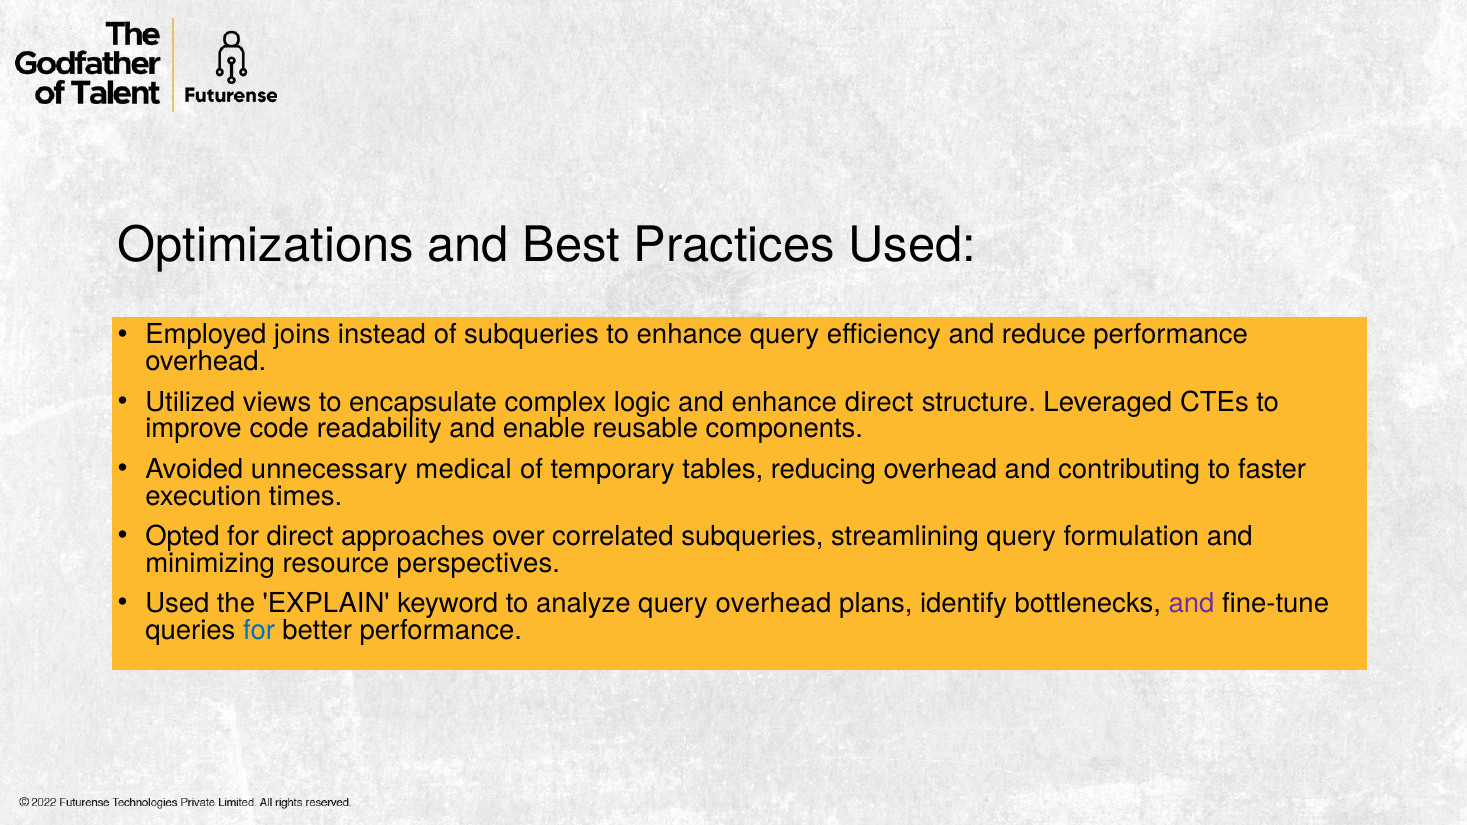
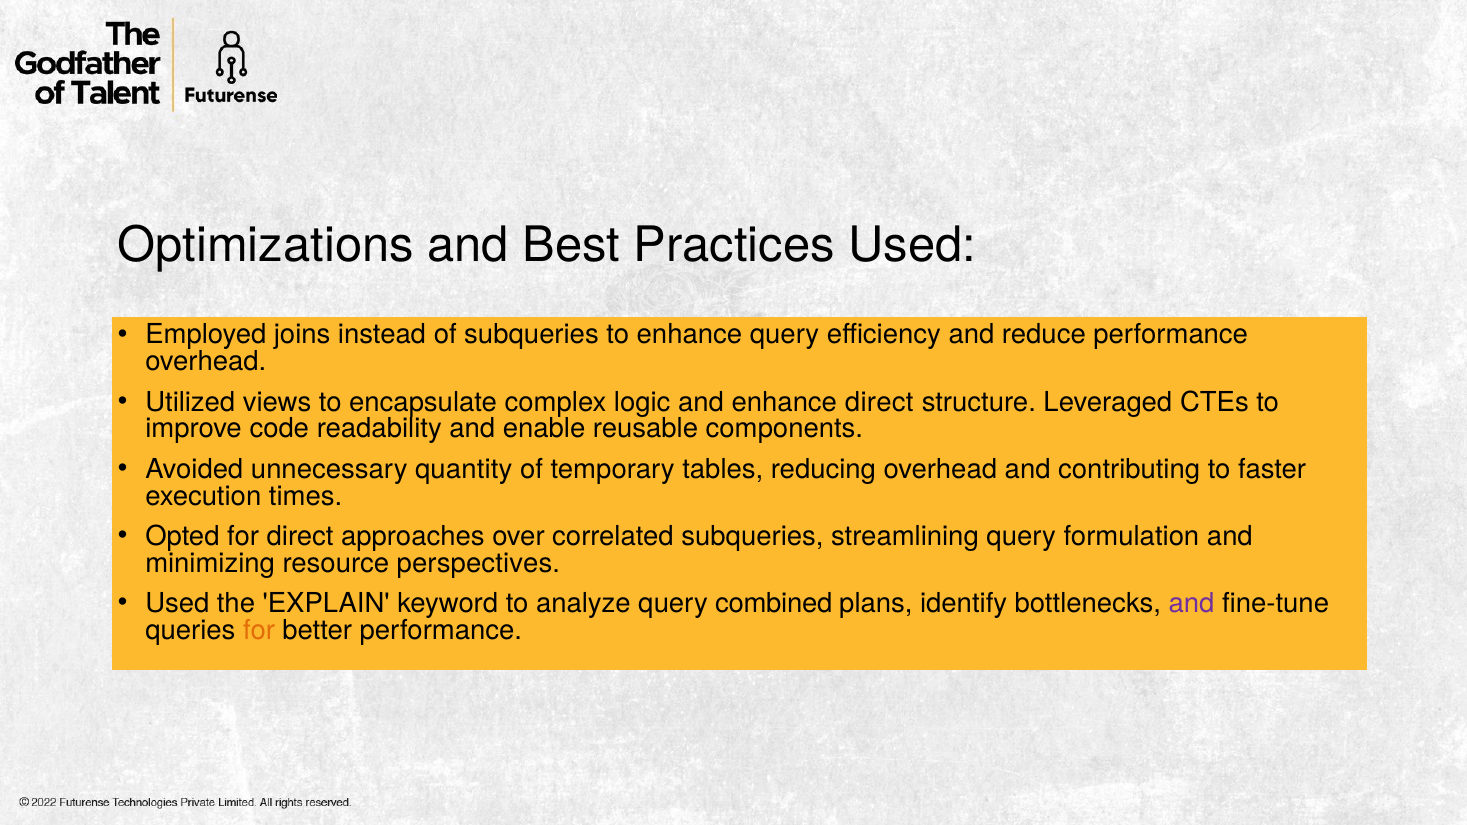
medical: medical -> quantity
query overhead: overhead -> combined
for at (259, 630) colour: blue -> orange
